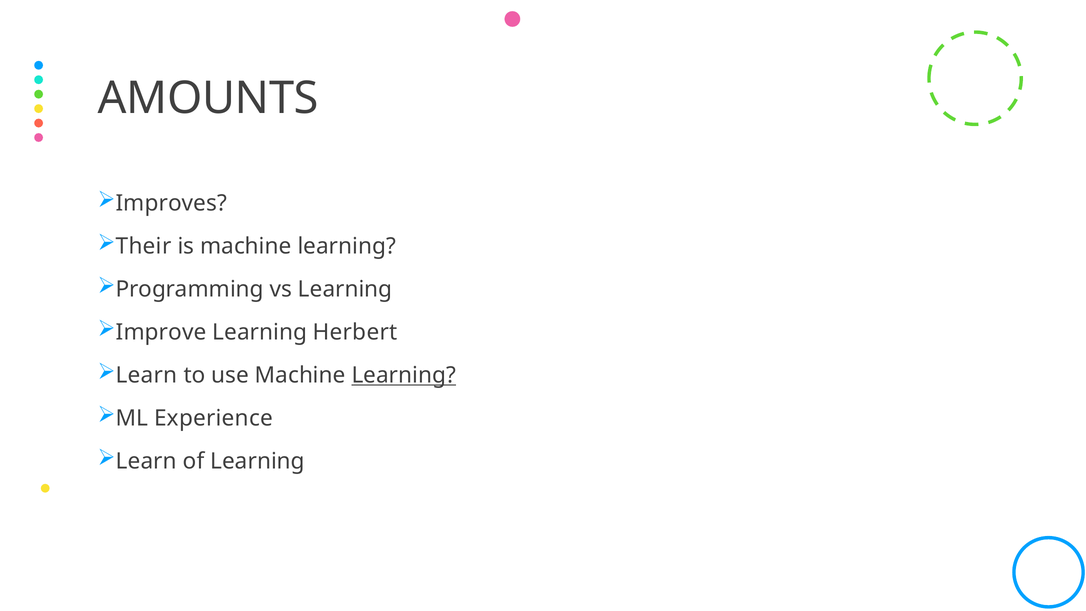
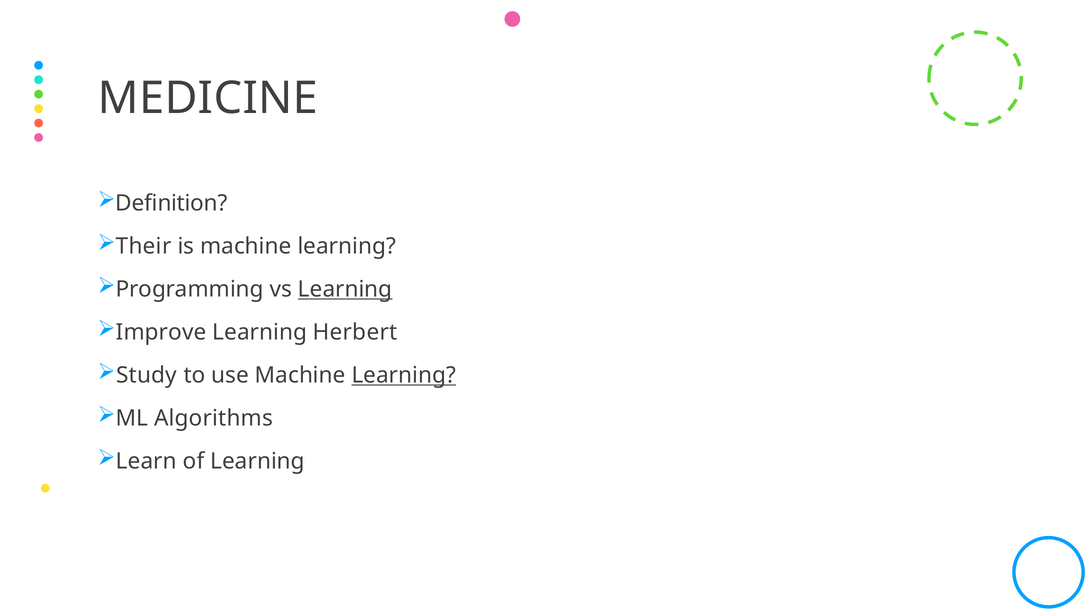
AMOUNTS: AMOUNTS -> MEDICINE
Improves: Improves -> Definition
Learning at (345, 289) underline: none -> present
Learn at (147, 375): Learn -> Study
Experience: Experience -> Algorithms
